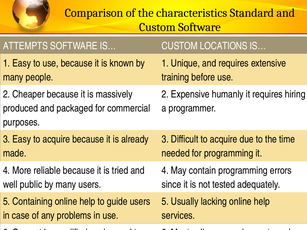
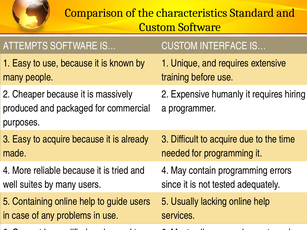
LOCATIONS: LOCATIONS -> INTERFACE
public: public -> suites
